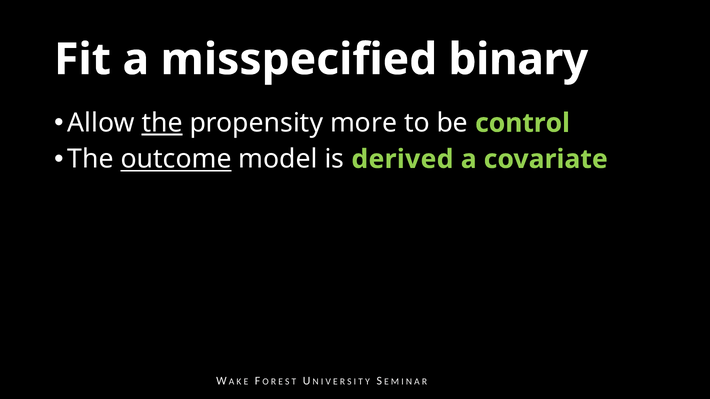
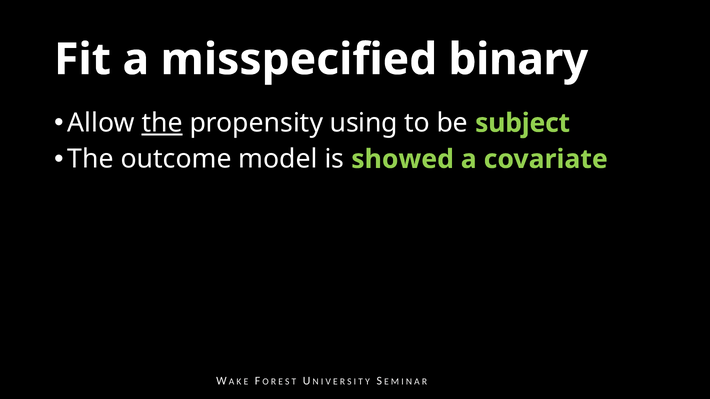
more: more -> using
control: control -> subject
outcome underline: present -> none
derived: derived -> showed
